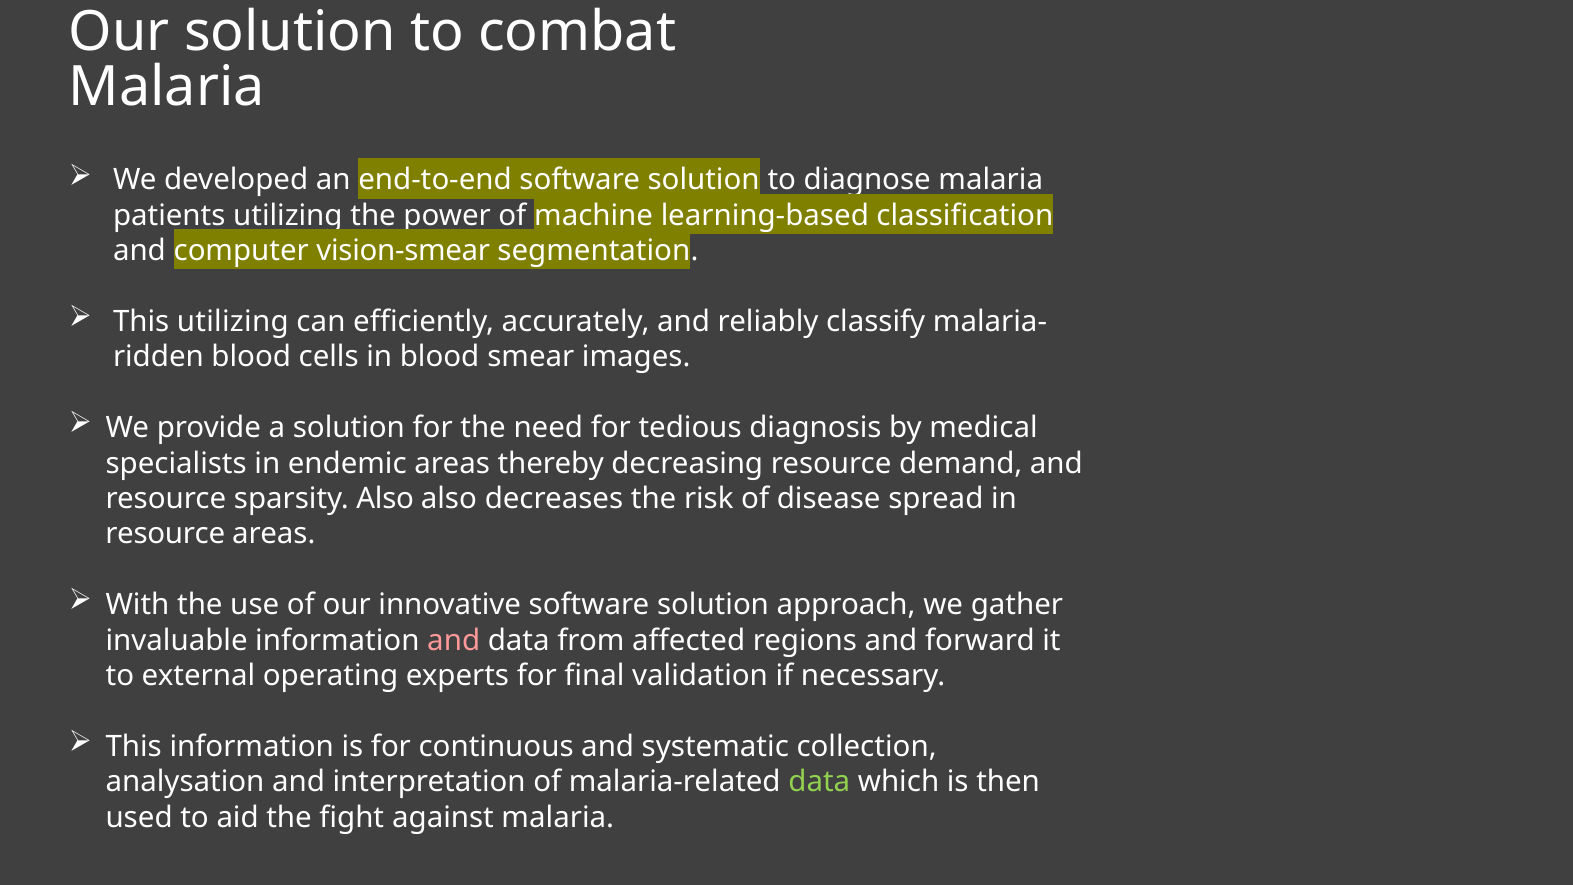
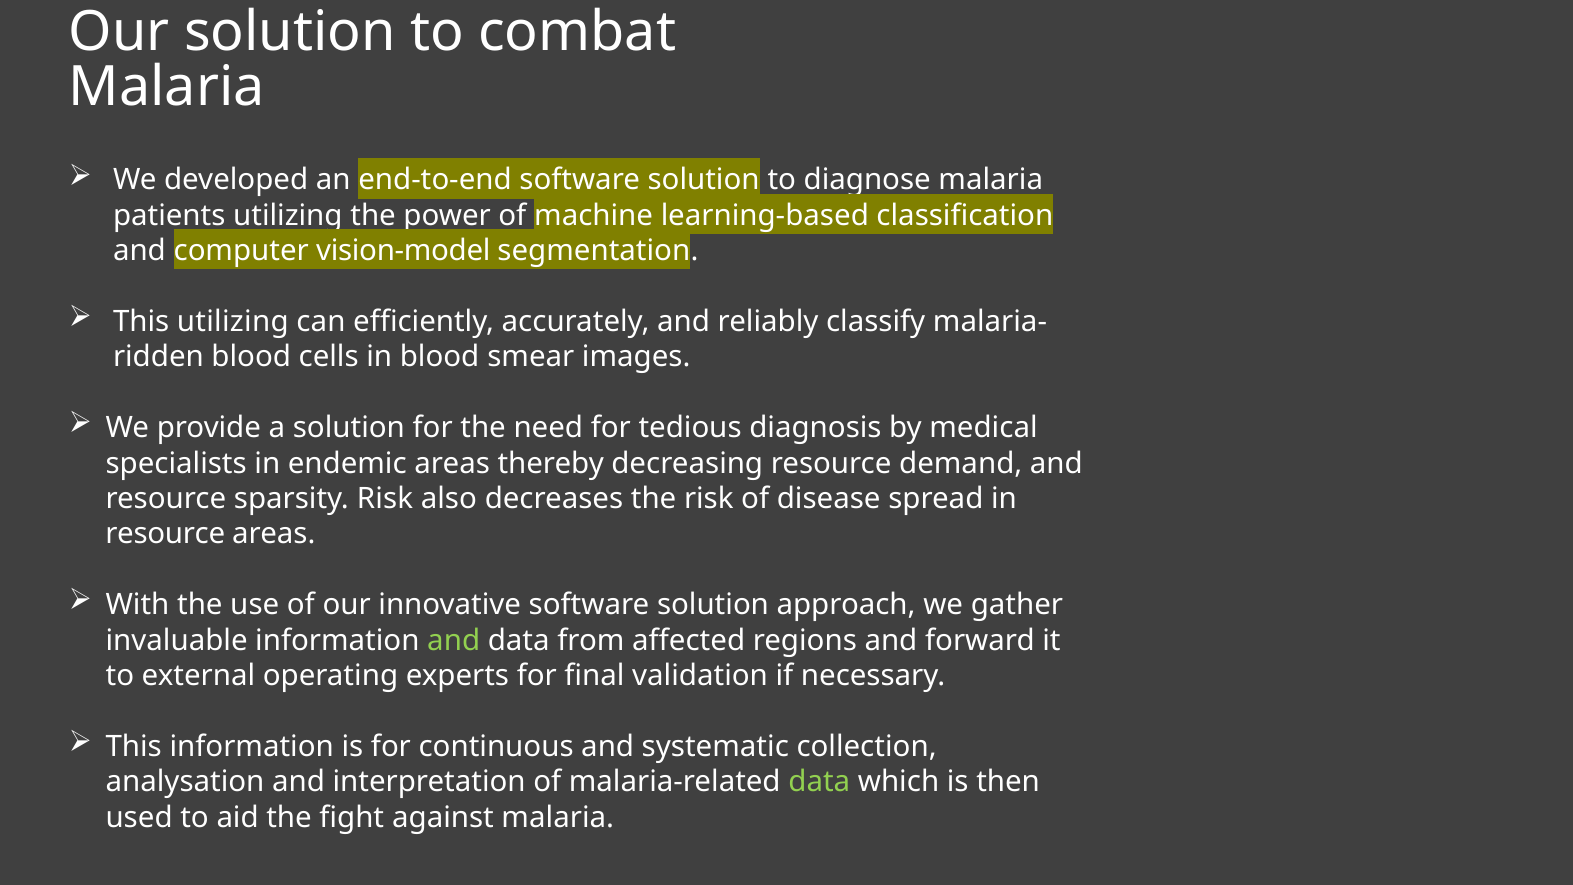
vision-smear: vision-smear -> vision-model
sparsity Also: Also -> Risk
and at (454, 640) colour: pink -> light green
